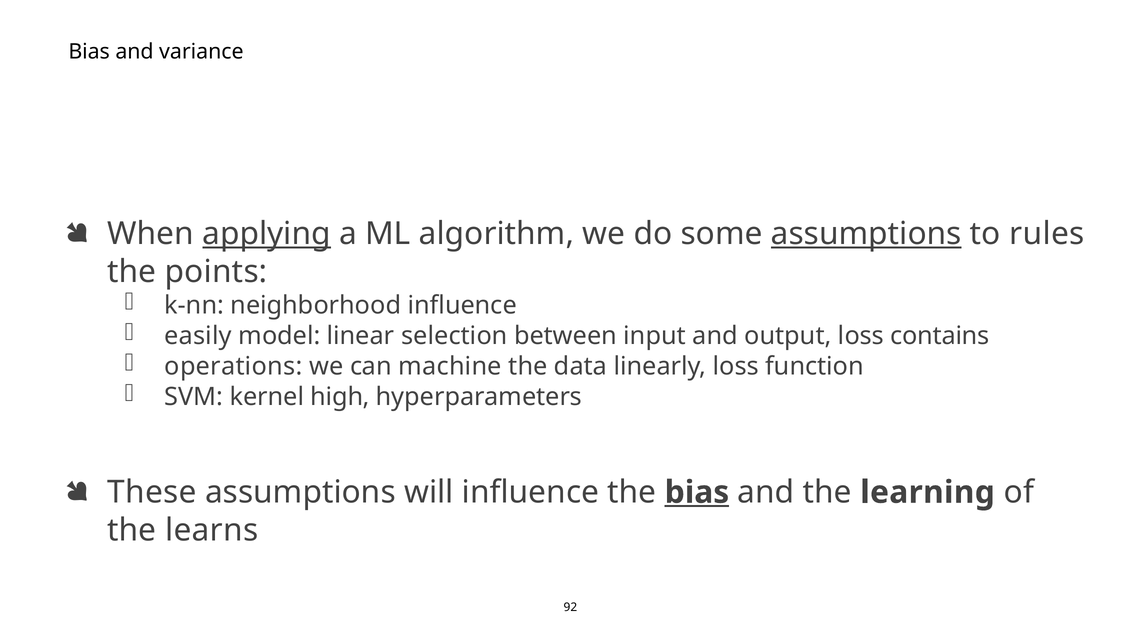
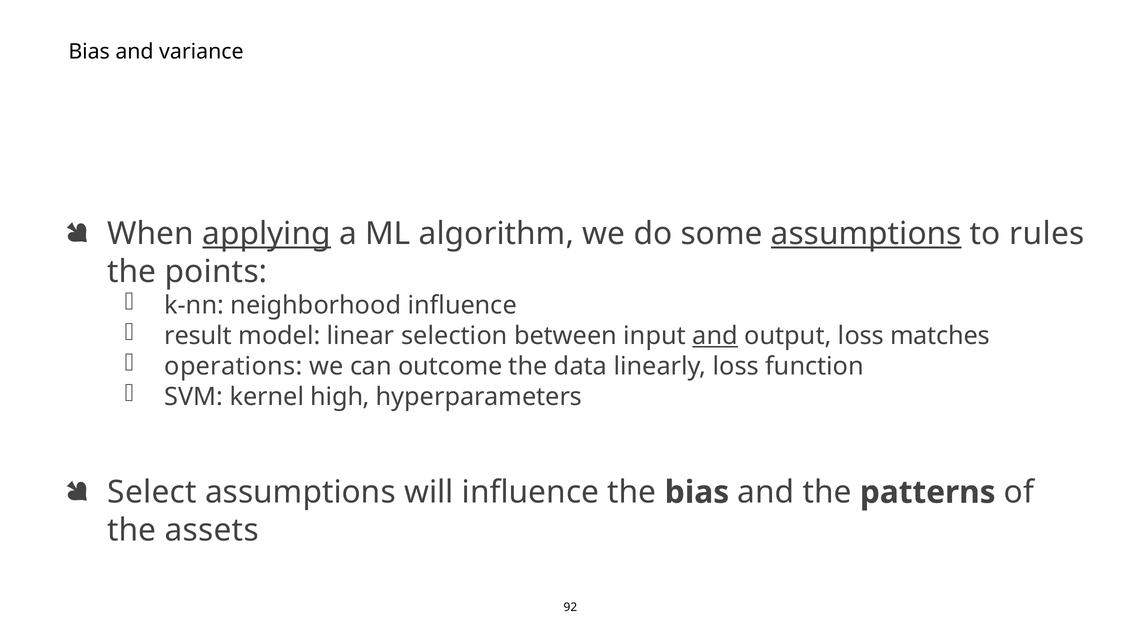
easily: easily -> result
and at (715, 336) underline: none -> present
contains: contains -> matches
machine: machine -> outcome
These: These -> Select
bias at (697, 492) underline: present -> none
learning: learning -> patterns
learns: learns -> assets
